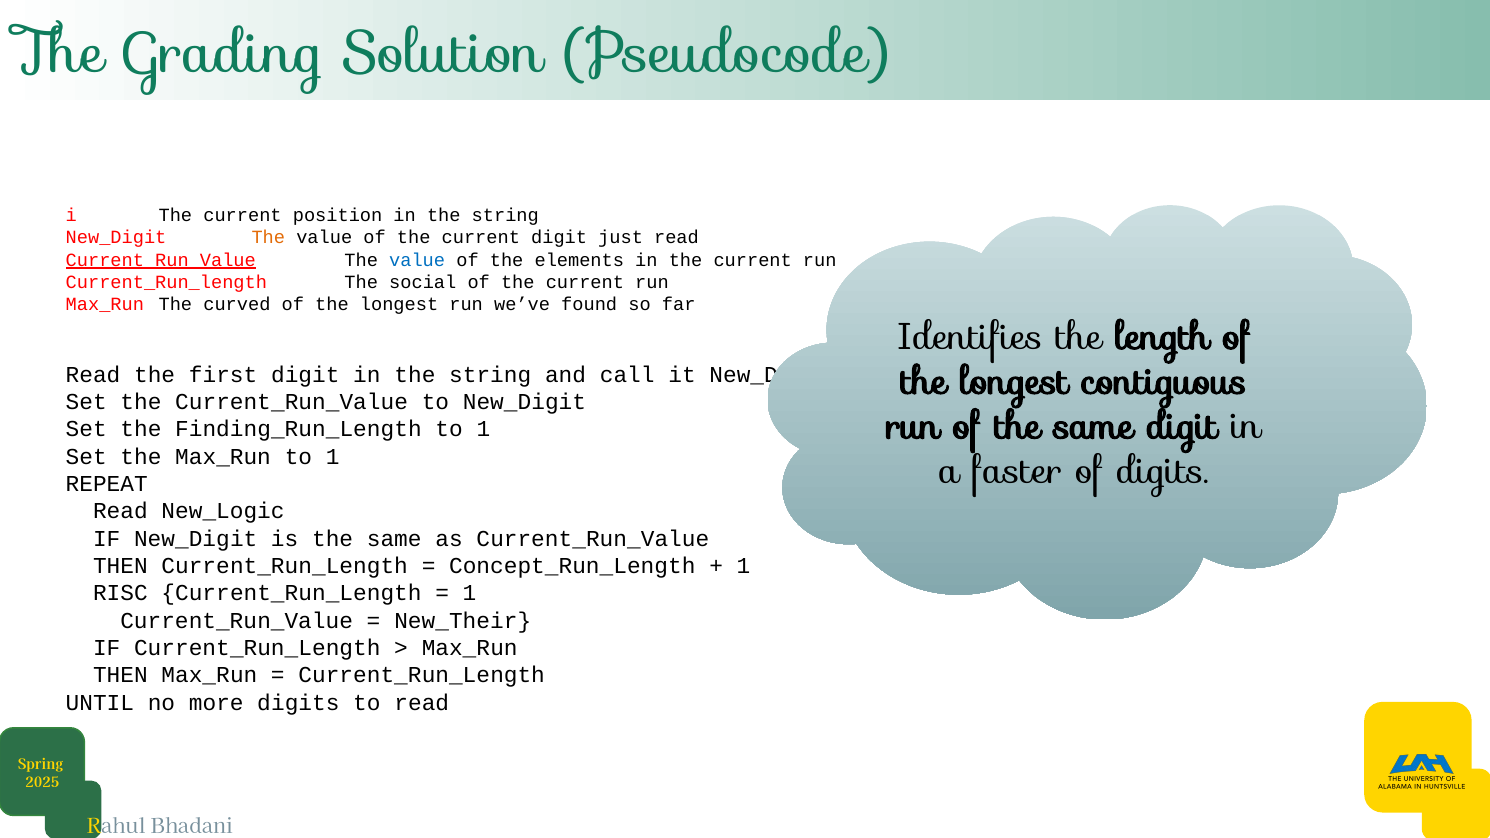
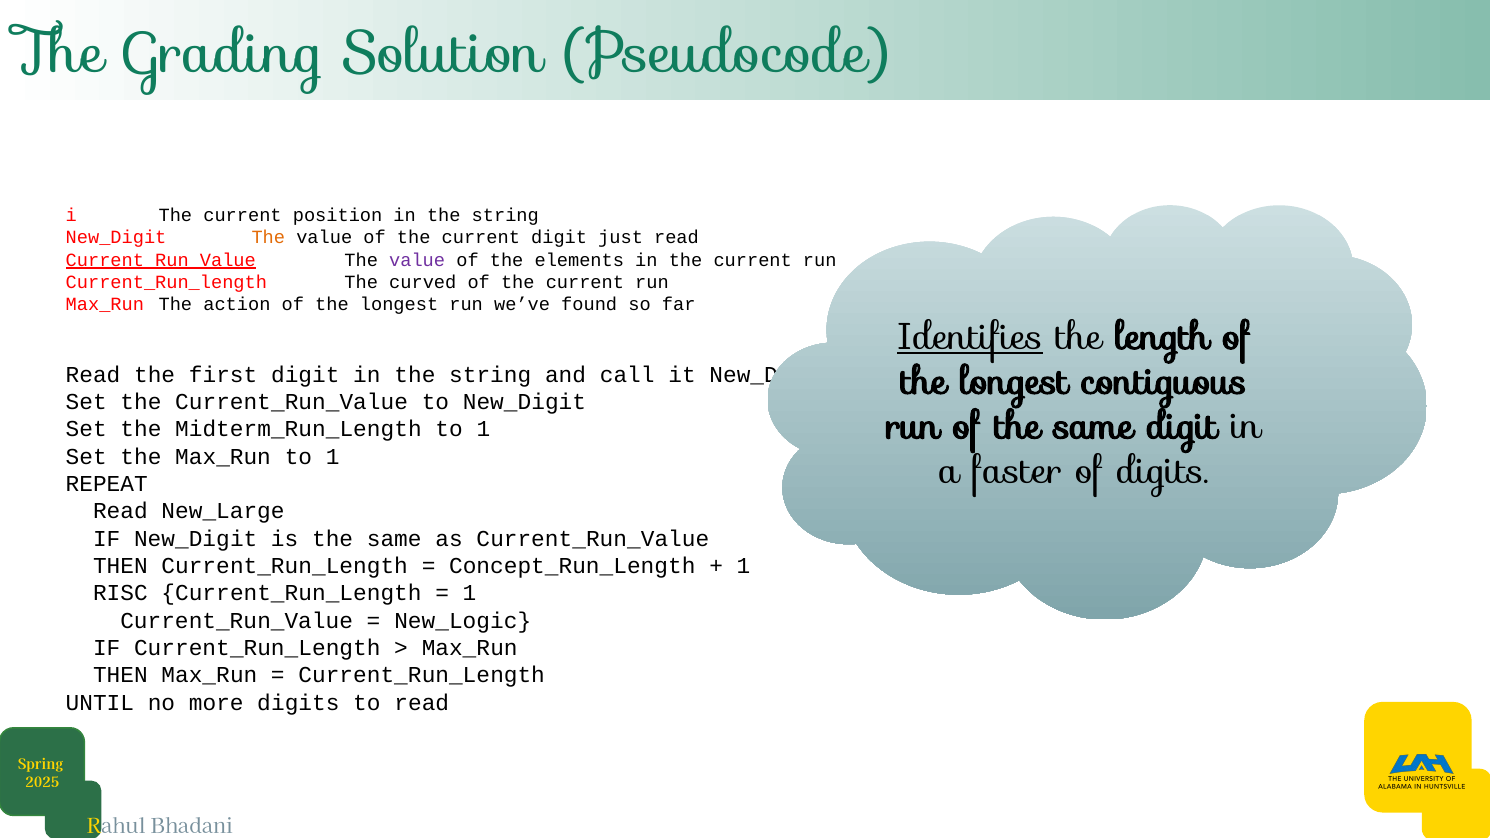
value at (417, 260) colour: blue -> purple
social: social -> curved
curved: curved -> action
Identifies underline: none -> present
Finding_Run_Length: Finding_Run_Length -> Midterm_Run_Length
New_Logic: New_Logic -> New_Large
New_Their: New_Their -> New_Logic
